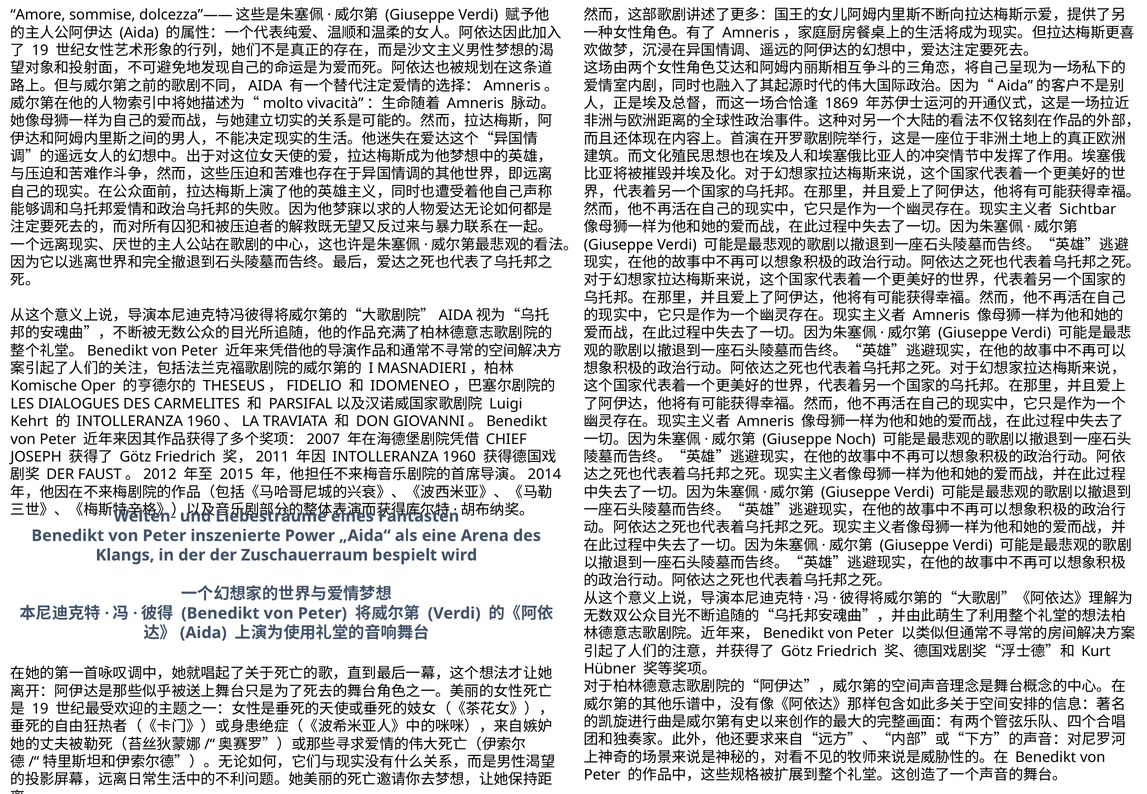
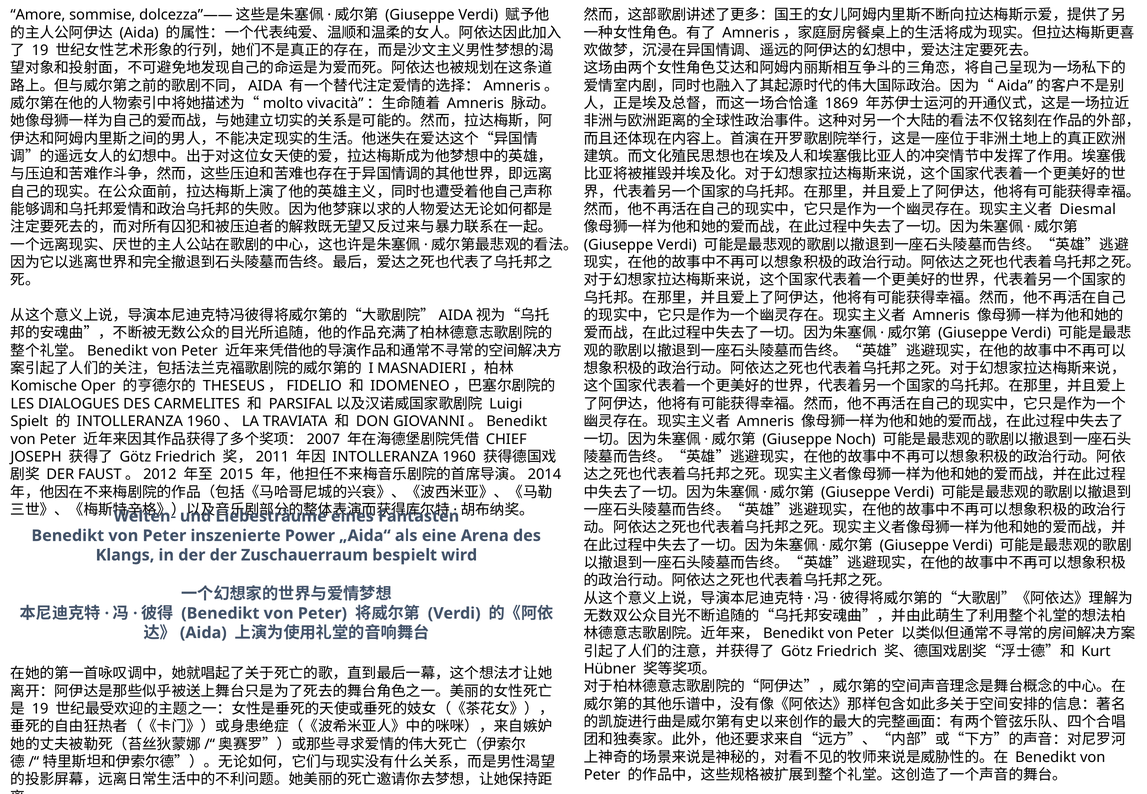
Sichtbar: Sichtbar -> Diesmal
Kehrt: Kehrt -> Spielt
